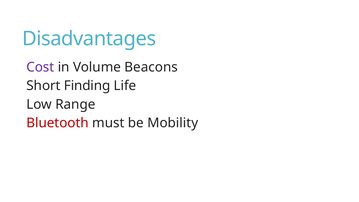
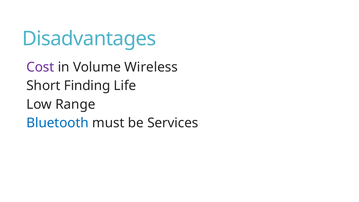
Beacons: Beacons -> Wireless
Bluetooth colour: red -> blue
Mobility: Mobility -> Services
